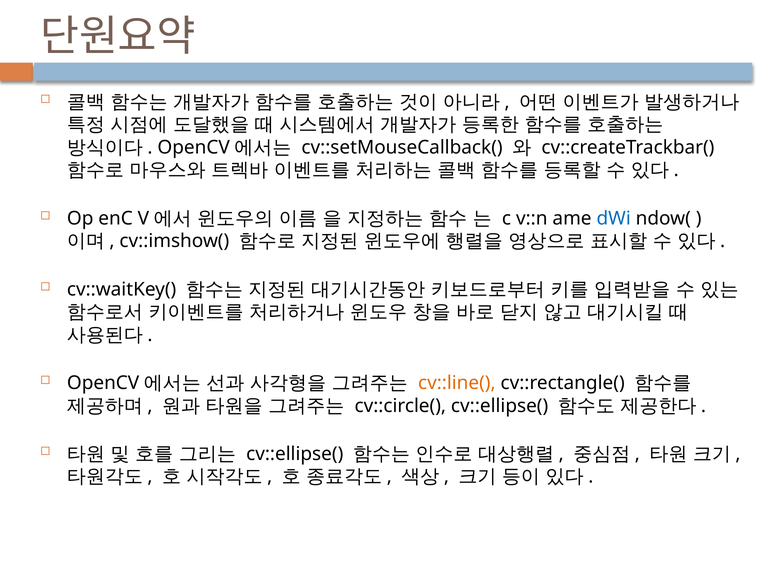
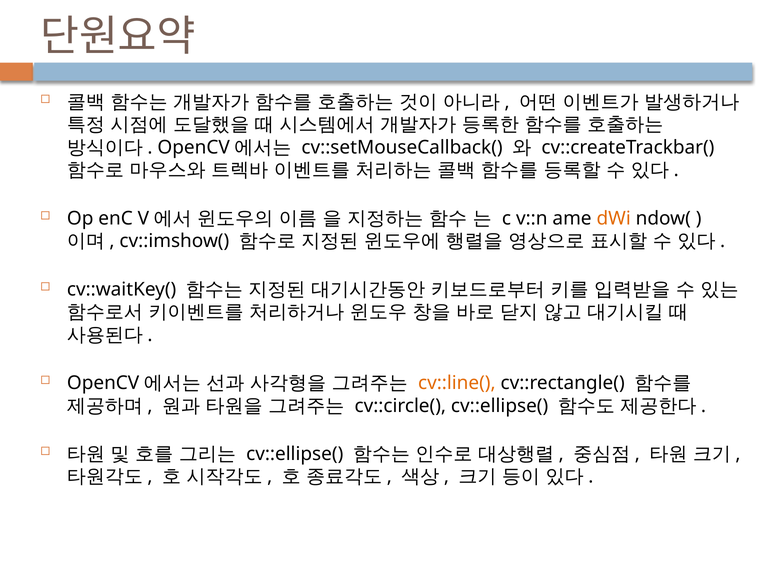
dWi colour: blue -> orange
